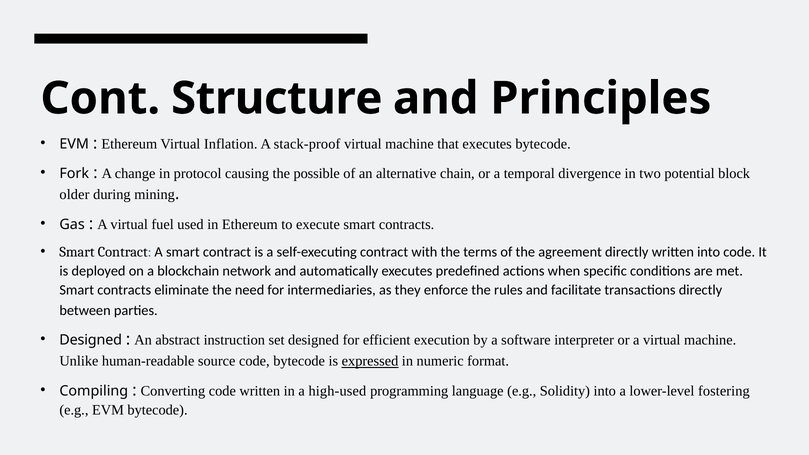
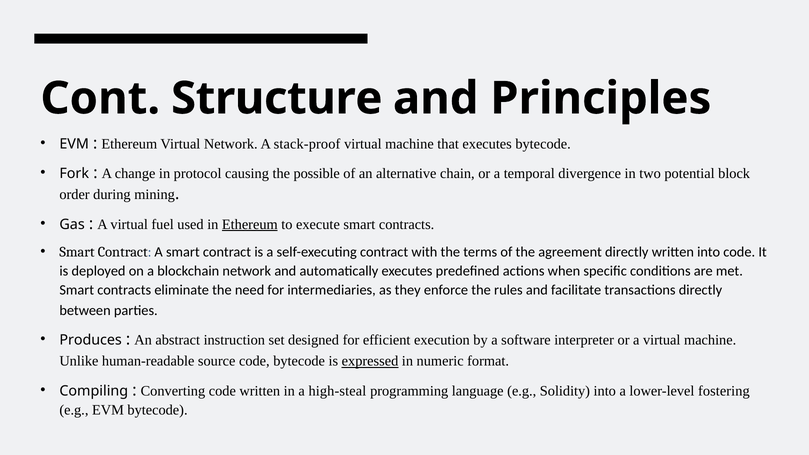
Virtual Inflation: Inflation -> Network
older: older -> order
Ethereum at (250, 224) underline: none -> present
Designed at (91, 340): Designed -> Produces
high-used: high-used -> high-steal
